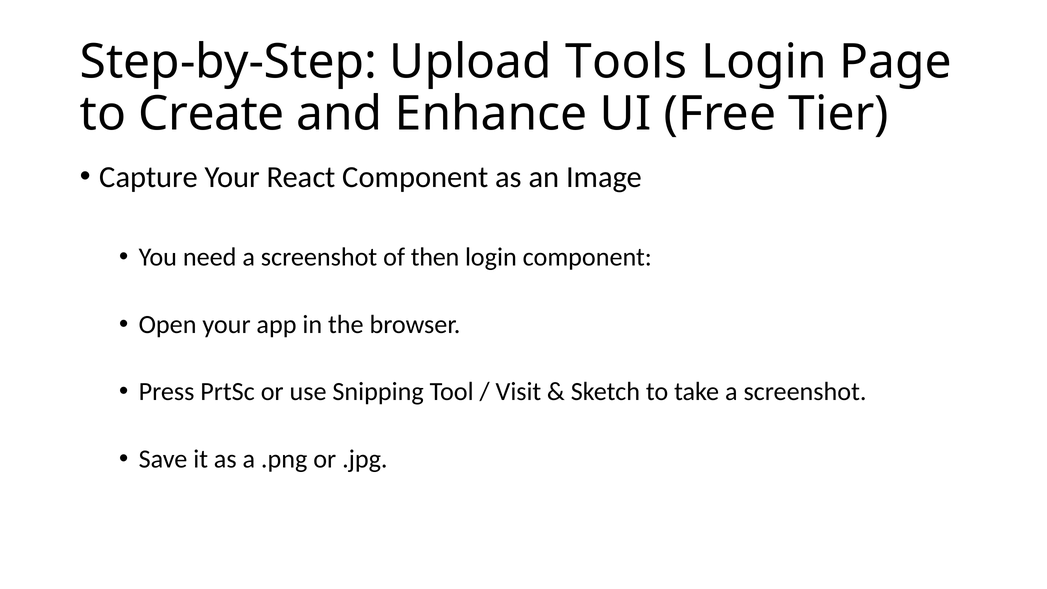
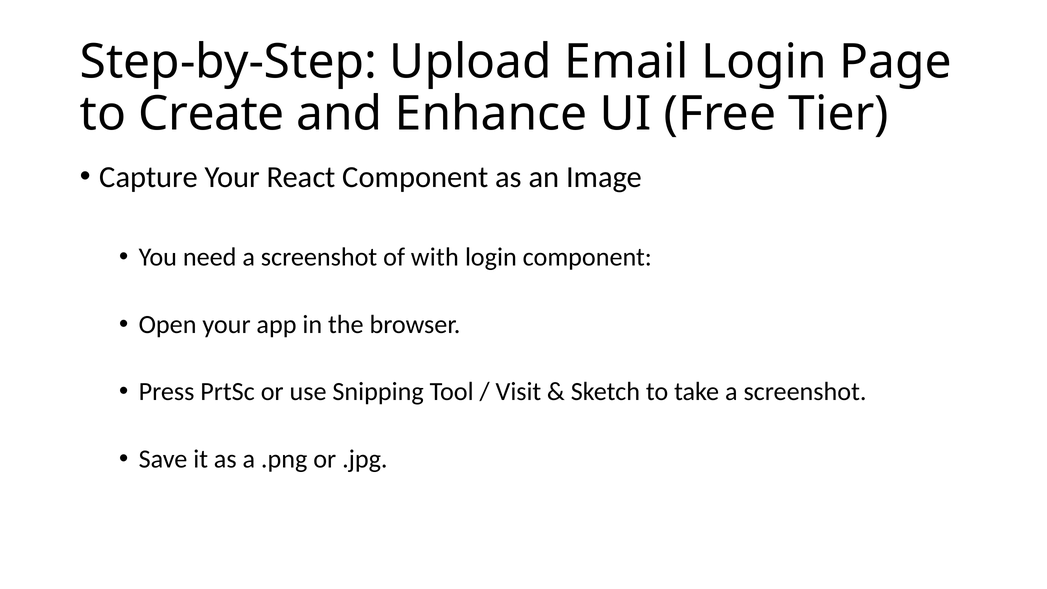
Tools: Tools -> Email
then: then -> with
